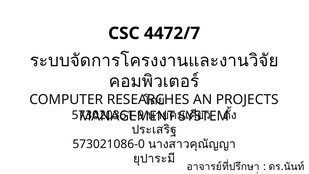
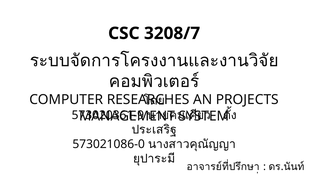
4472/7: 4472/7 -> 3208/7
